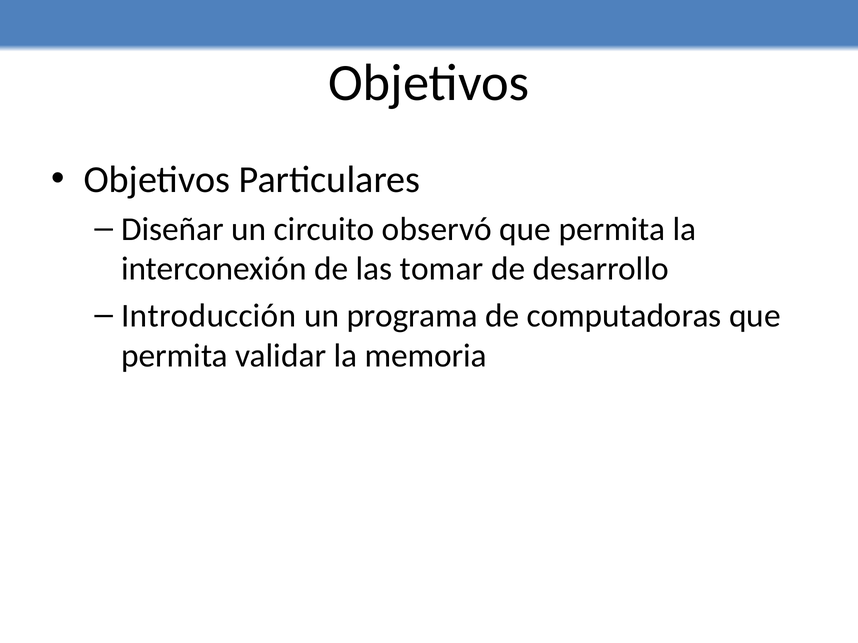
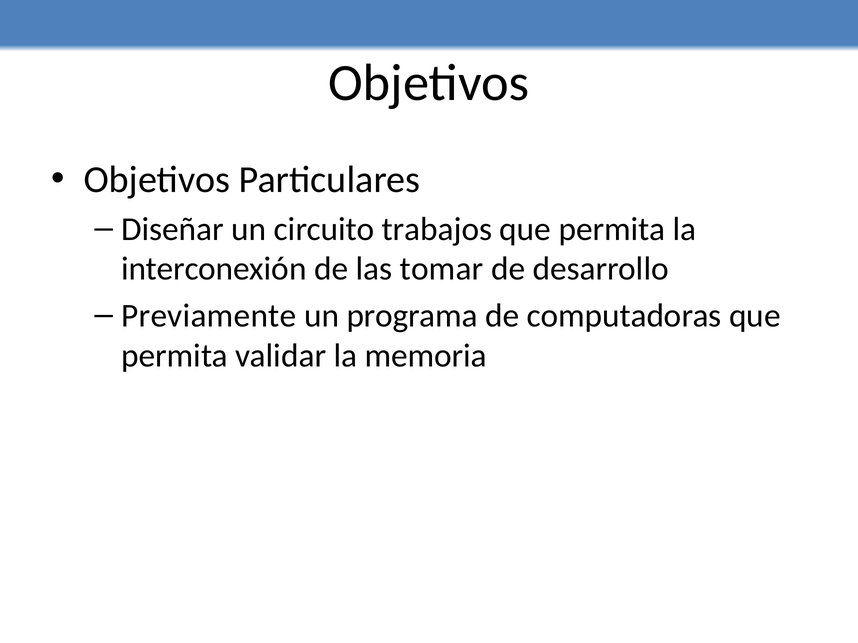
observó: observó -> trabajos
Introducción: Introducción -> Previamente
